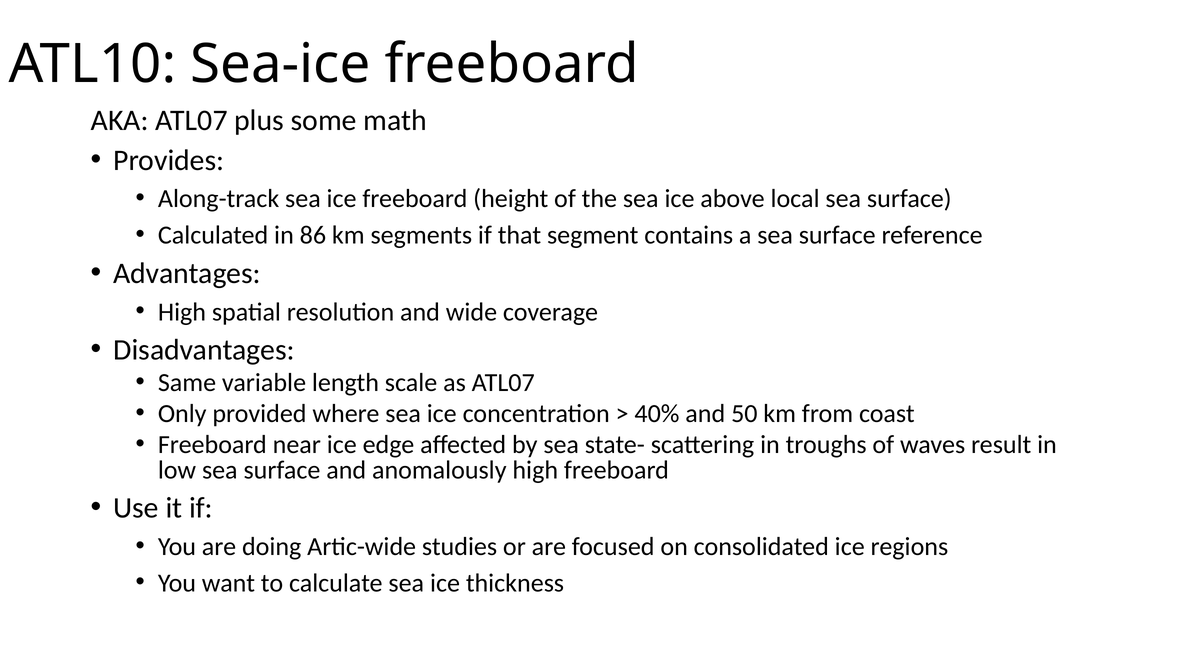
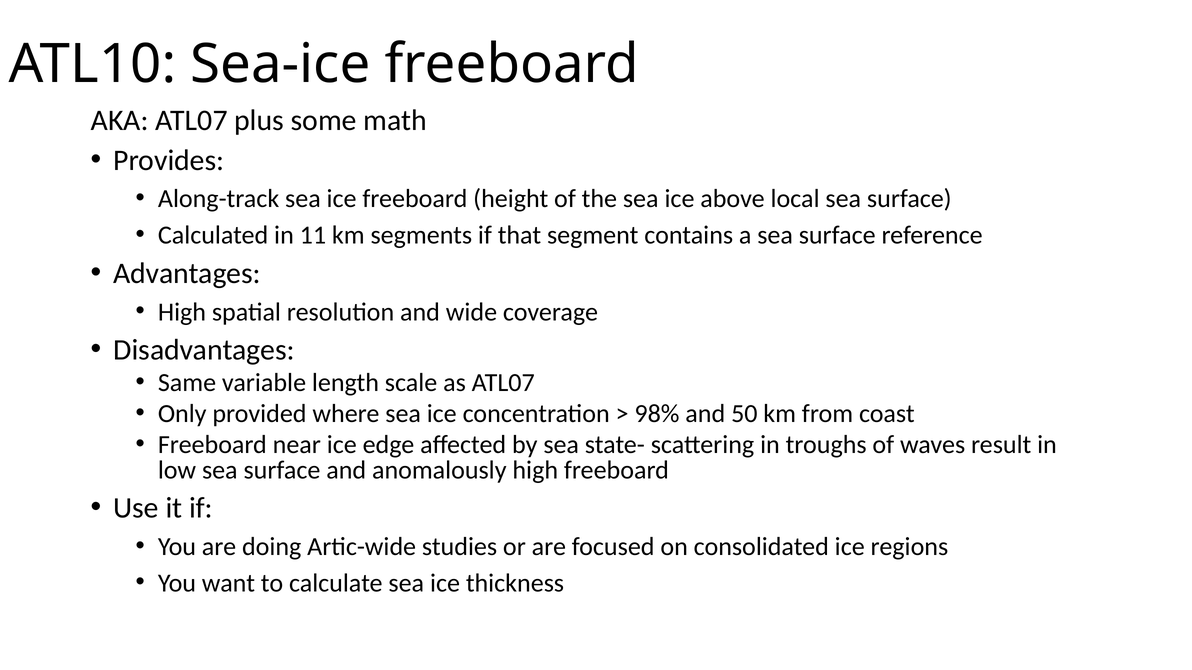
86: 86 -> 11
40%: 40% -> 98%
